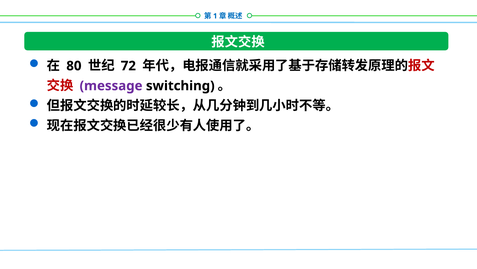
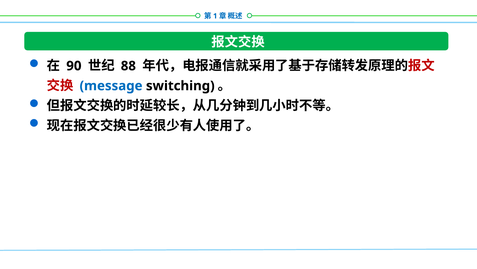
80: 80 -> 90
72: 72 -> 88
message colour: purple -> blue
